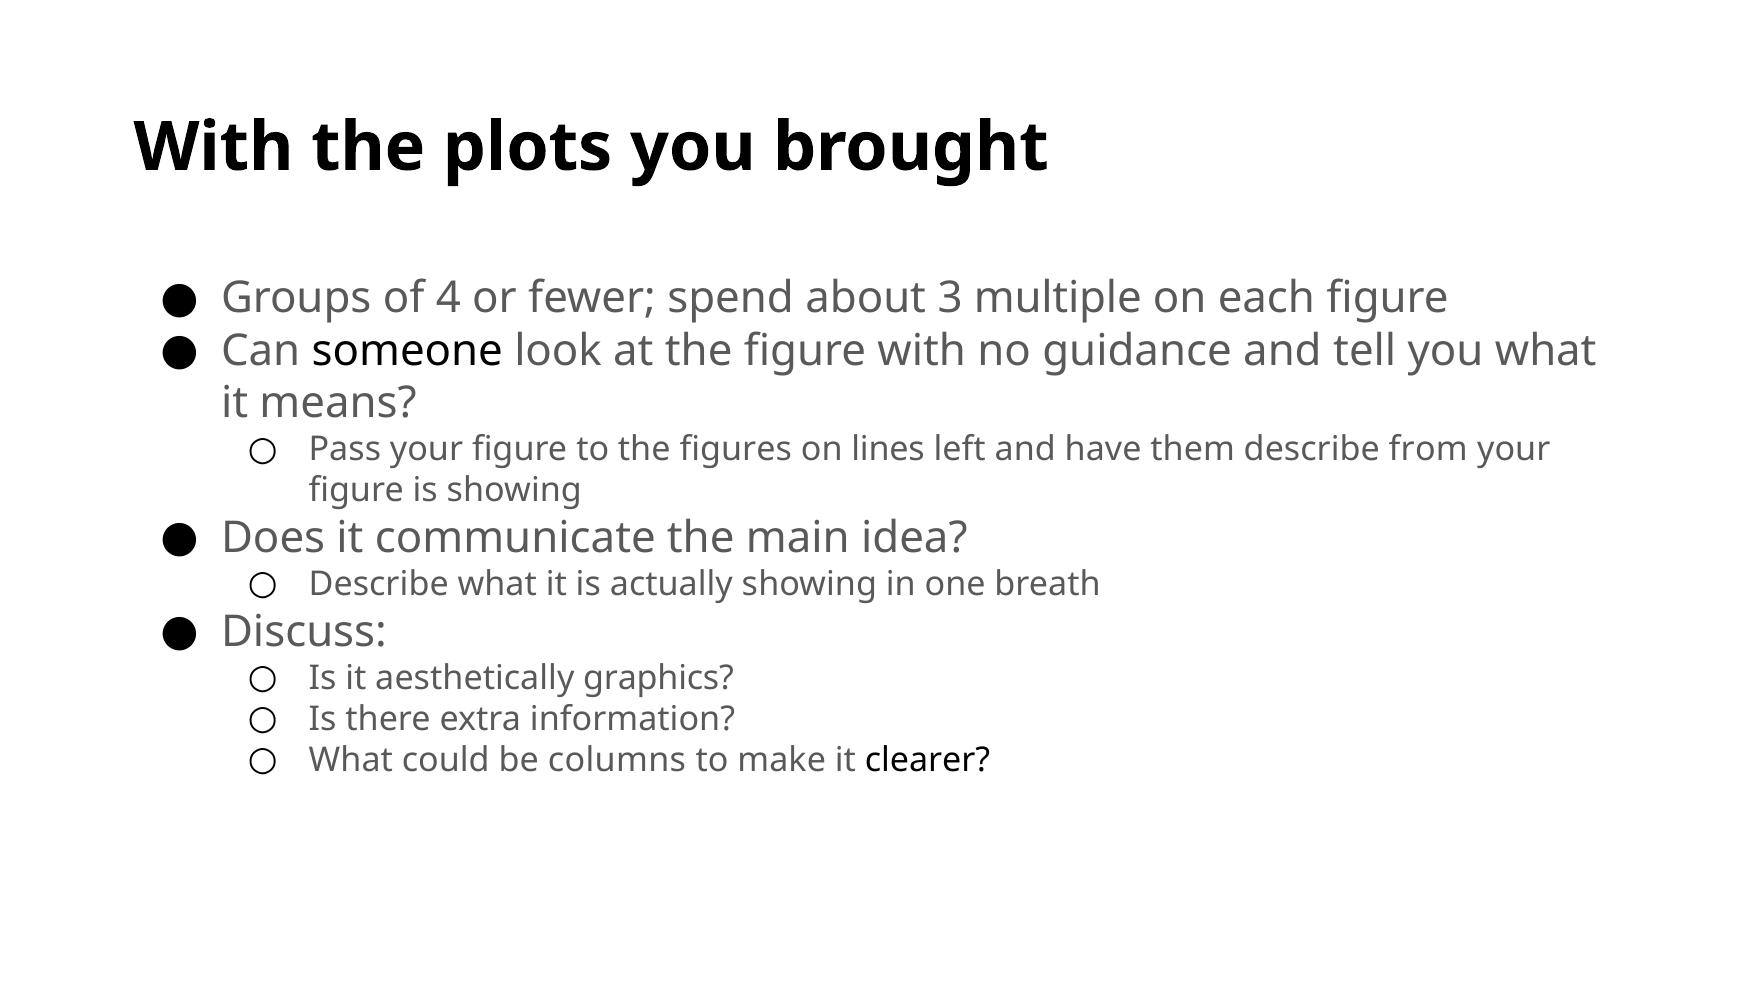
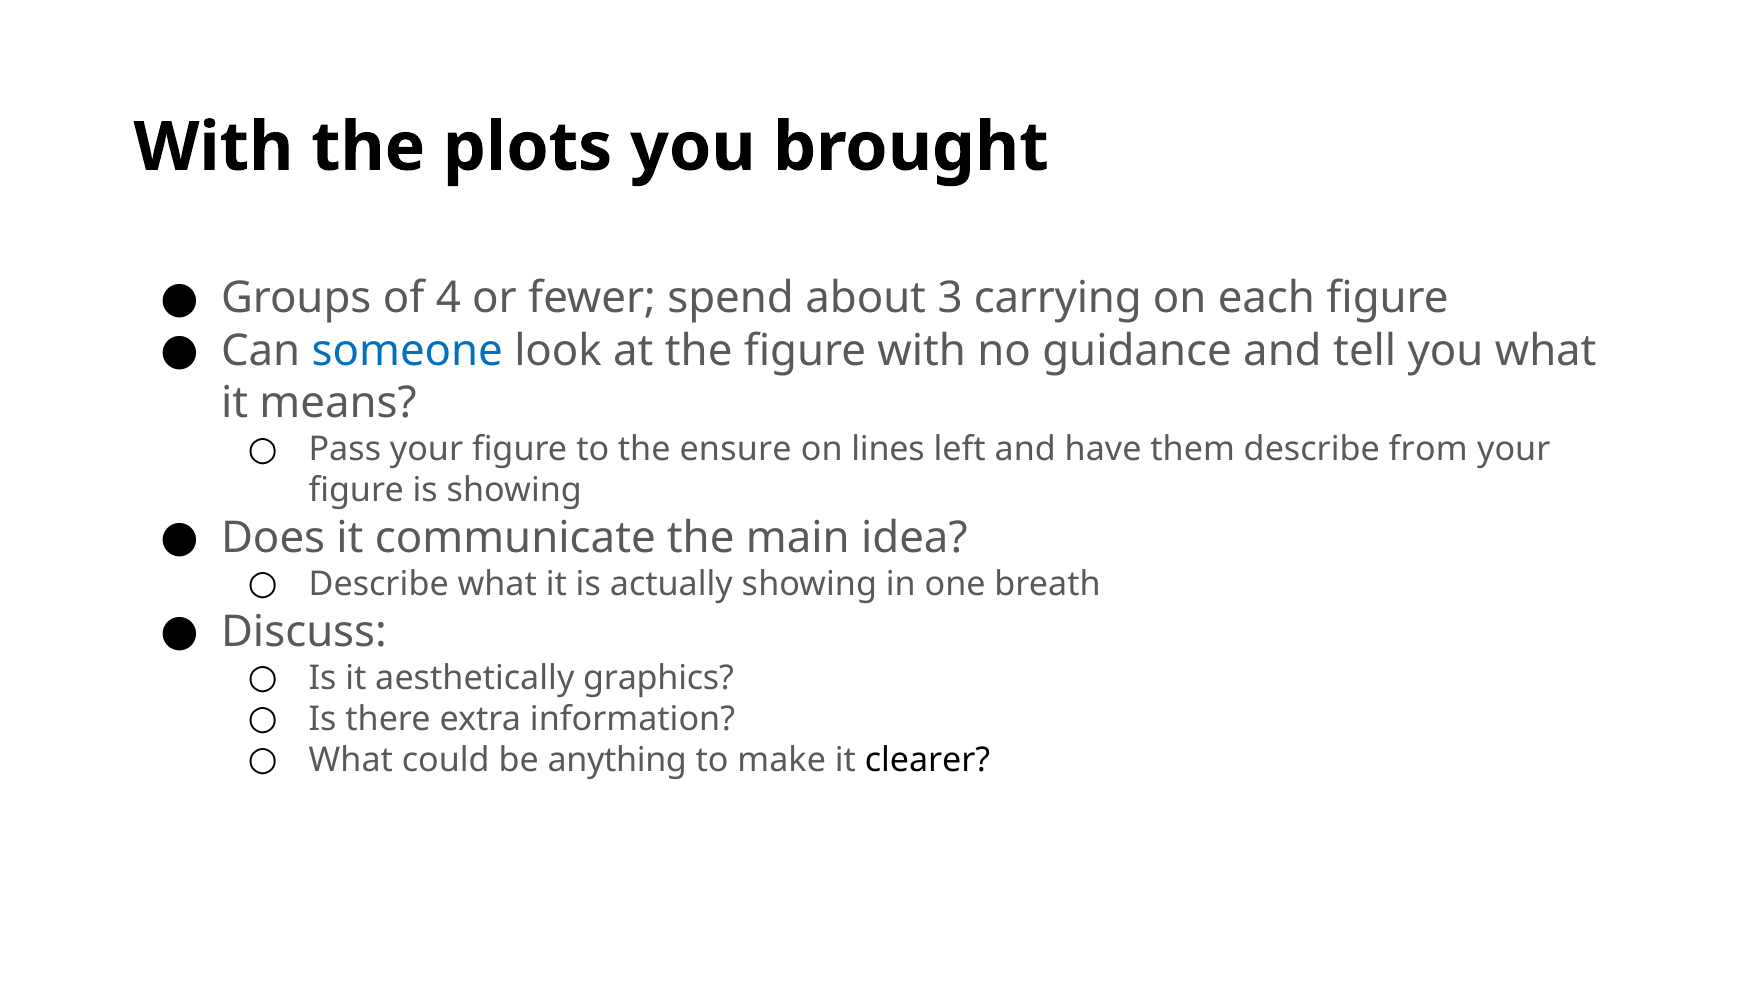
multiple: multiple -> carrying
someone colour: black -> blue
figures: figures -> ensure
columns: columns -> anything
